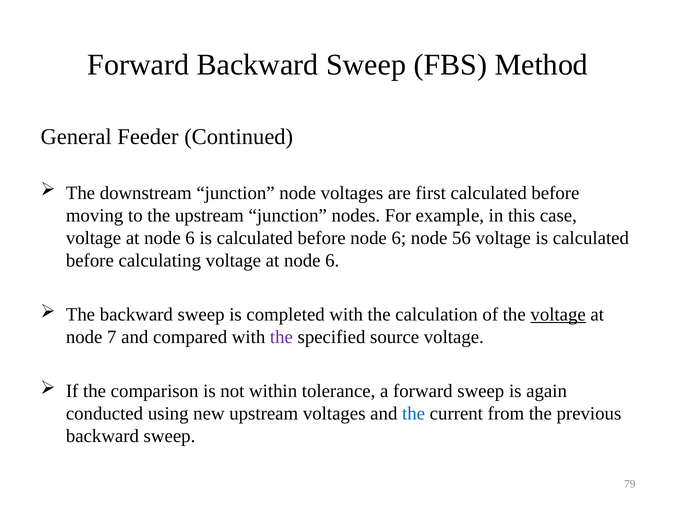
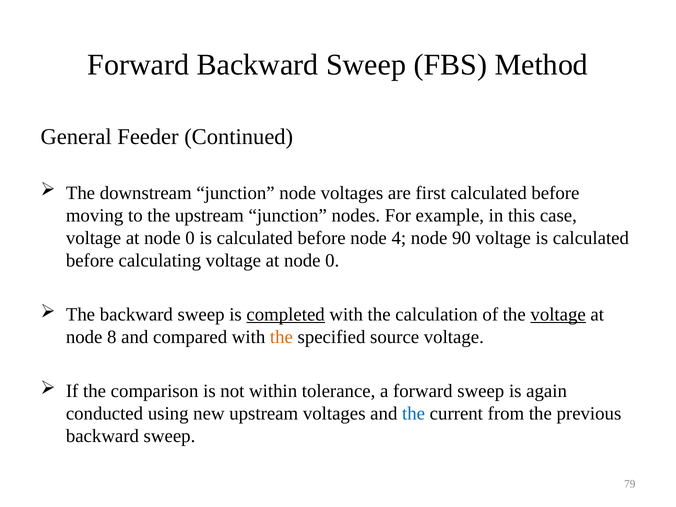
6 at (190, 238): 6 -> 0
before node 6: 6 -> 4
56: 56 -> 90
6 at (332, 260): 6 -> 0
completed underline: none -> present
7: 7 -> 8
the at (281, 337) colour: purple -> orange
